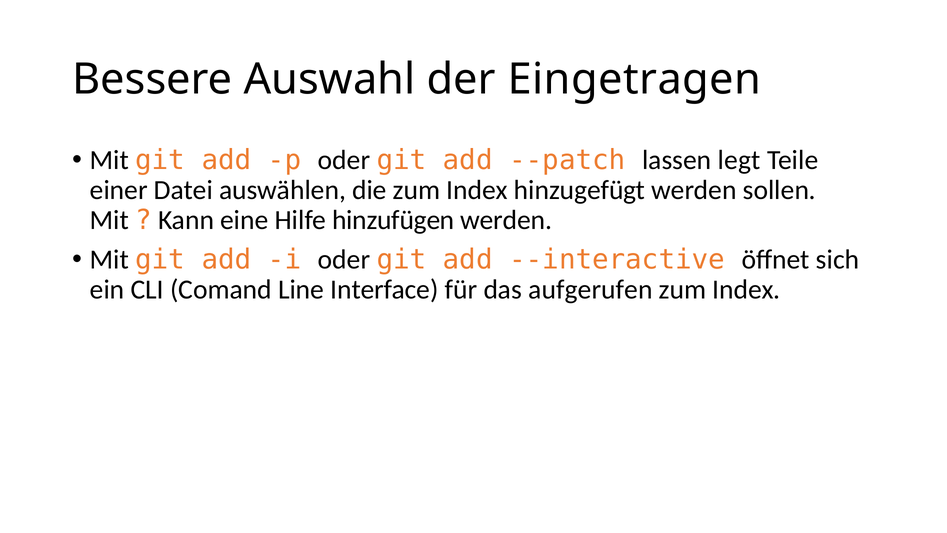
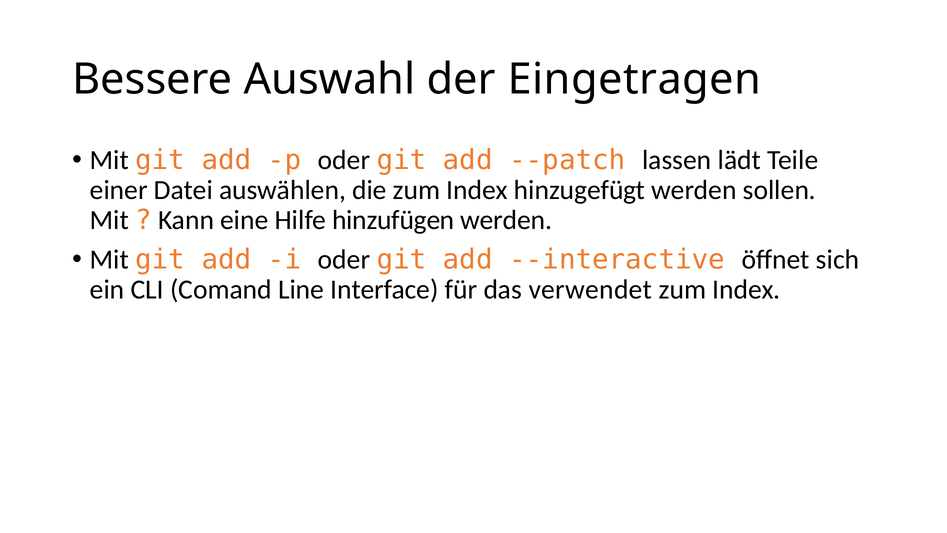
legt: legt -> lädt
aufgerufen: aufgerufen -> verwendet
